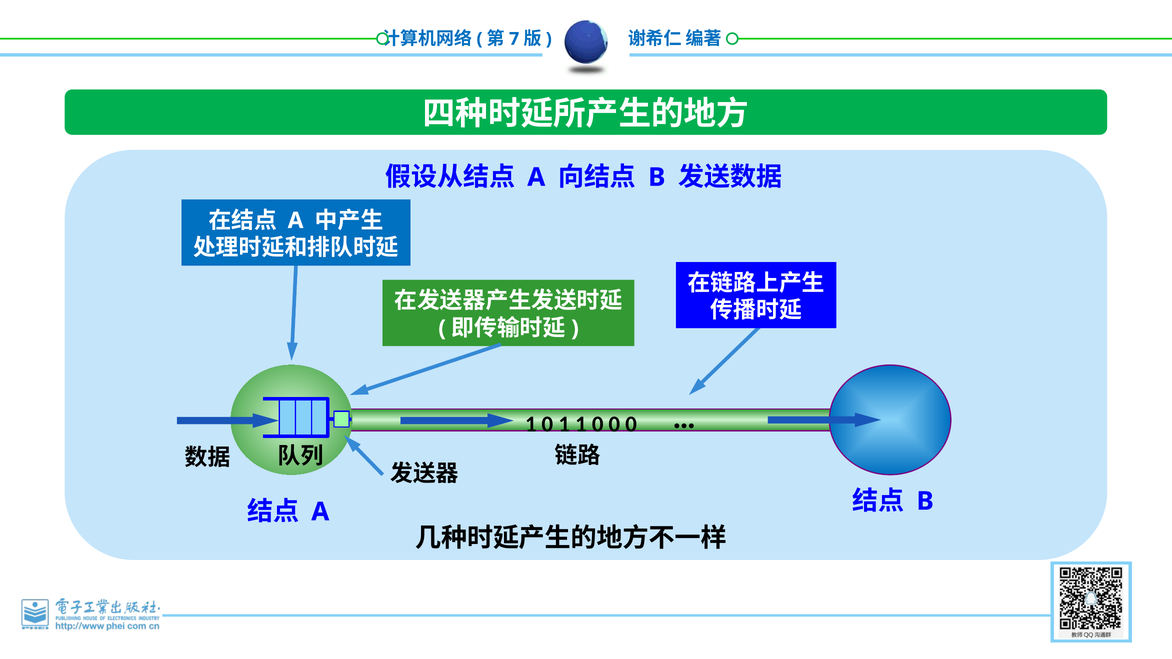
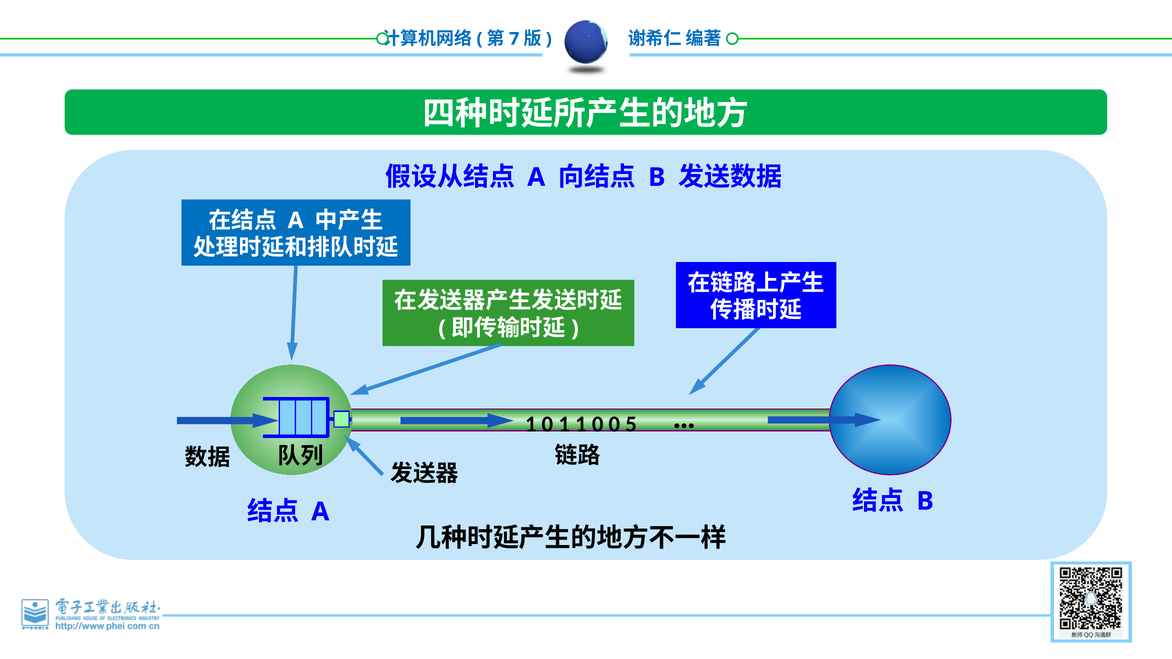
0 0 0: 0 -> 5
